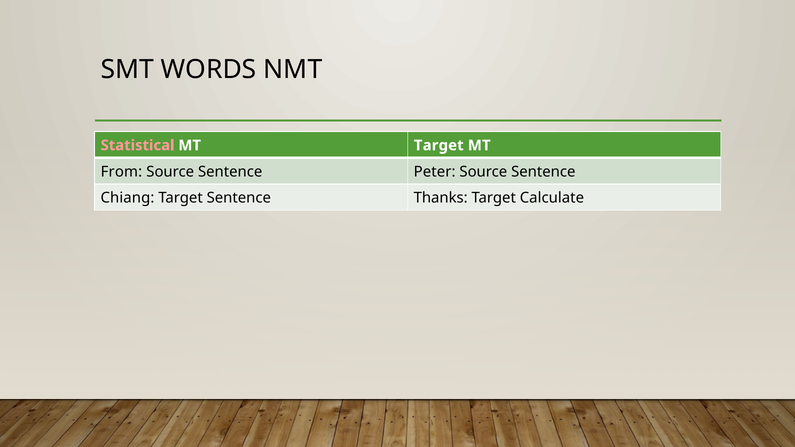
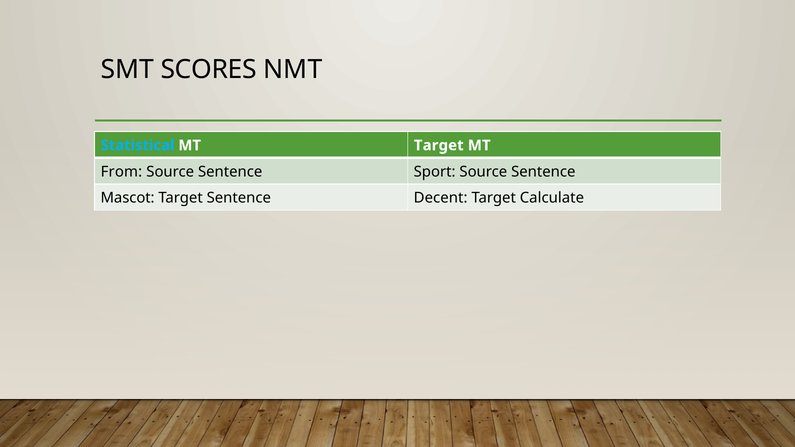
WORDS: WORDS -> SCORES
Statistical colour: pink -> light blue
Peter: Peter -> Sport
Chiang: Chiang -> Mascot
Thanks: Thanks -> Decent
